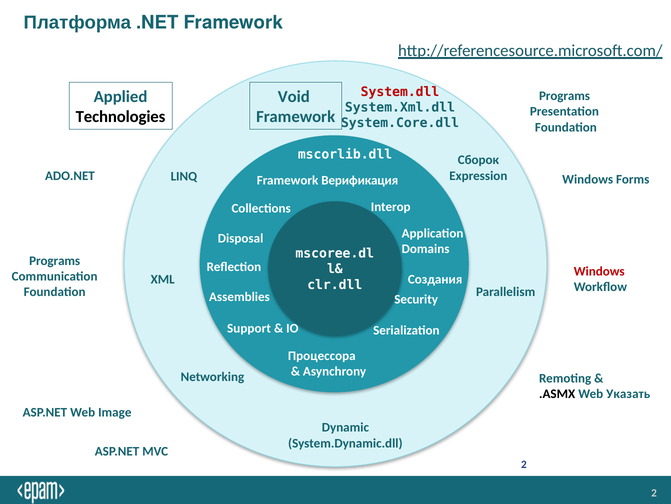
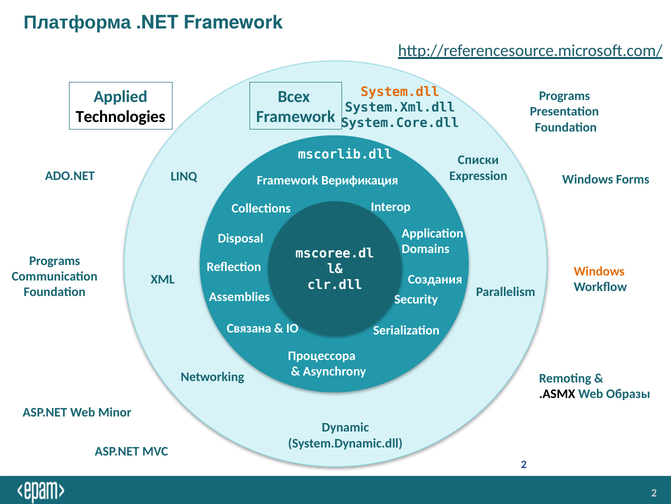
System.dll colour: red -> orange
Void: Void -> Всех
Сборок: Сборок -> Списки
Windows at (599, 271) colour: red -> orange
Support: Support -> Связана
Указать: Указать -> Образы
Image: Image -> Minor
